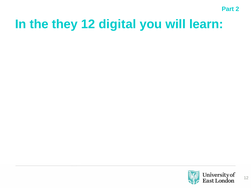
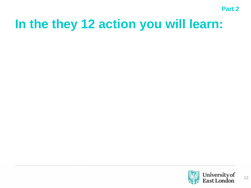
digital: digital -> action
